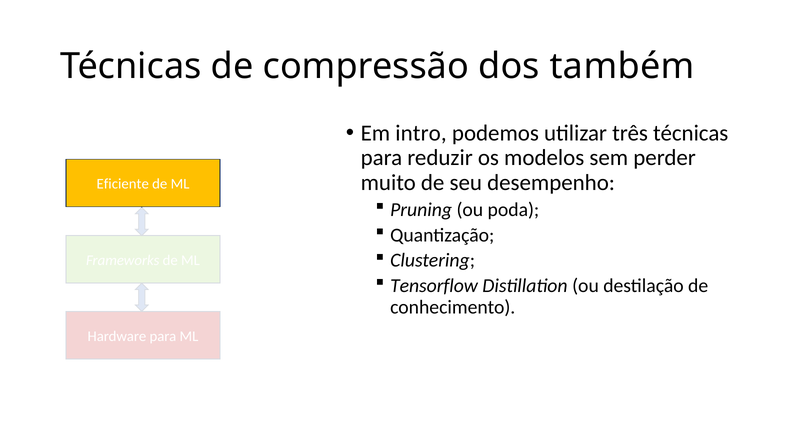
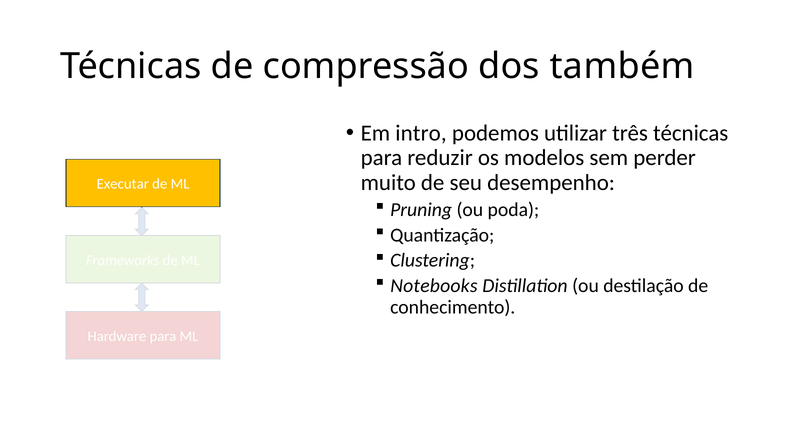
Eficiente: Eficiente -> Executar
Tensorflow: Tensorflow -> Notebooks
